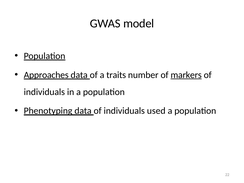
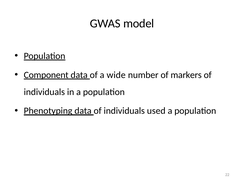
Approaches: Approaches -> Component
traits: traits -> wide
markers underline: present -> none
